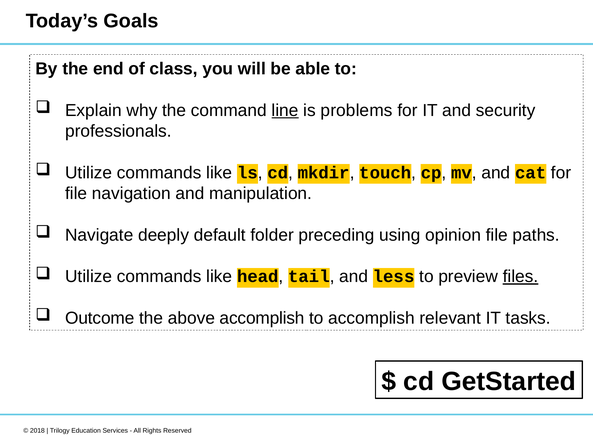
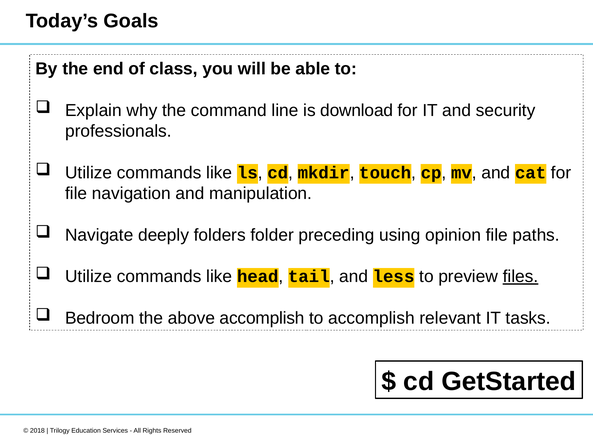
line underline: present -> none
problems: problems -> download
default: default -> folders
Outcome: Outcome -> Bedroom
